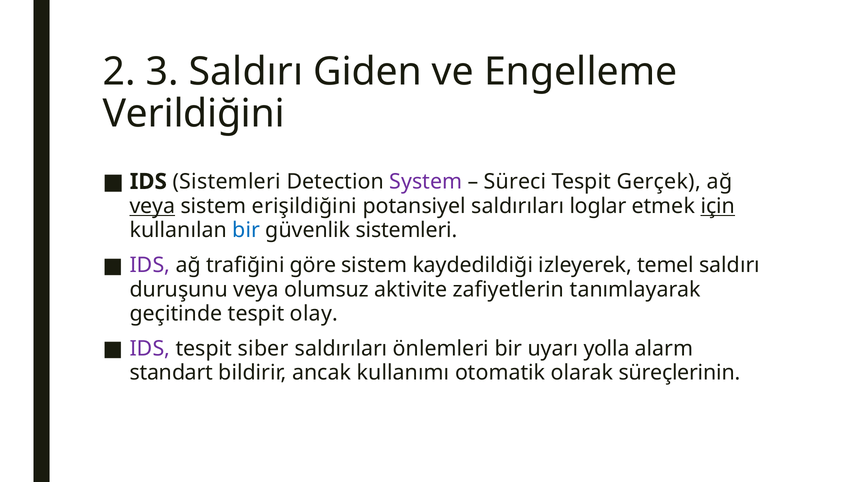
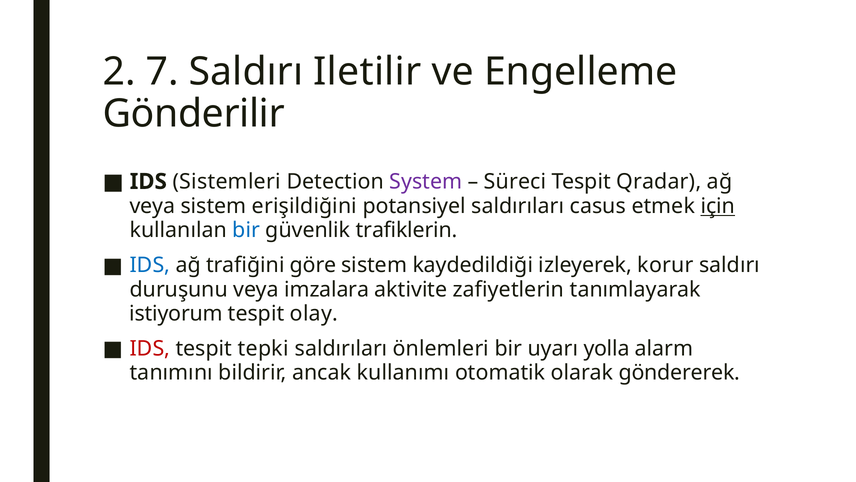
3: 3 -> 7
Giden: Giden -> Iletilir
Verildiğini: Verildiğini -> Gönderilir
Gerçek: Gerçek -> Qradar
veya at (152, 206) underline: present -> none
loglar: loglar -> casus
güvenlik sistemleri: sistemleri -> trafiklerin
IDS at (150, 265) colour: purple -> blue
temel: temel -> korur
olumsuz: olumsuz -> imzalara
geçitinde: geçitinde -> istiyorum
IDS at (150, 348) colour: purple -> red
siber: siber -> tepki
standart: standart -> tanımını
süreçlerinin: süreçlerinin -> göndererek
